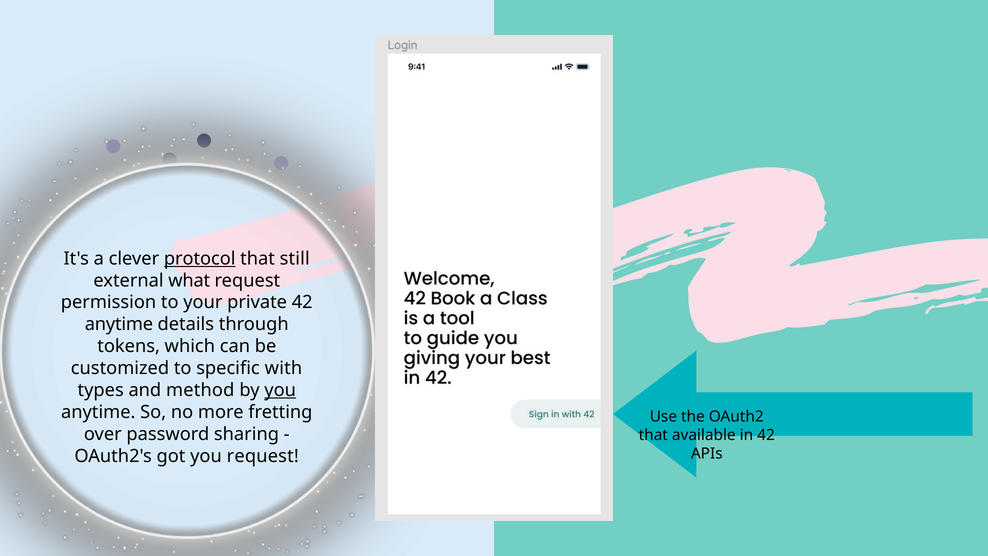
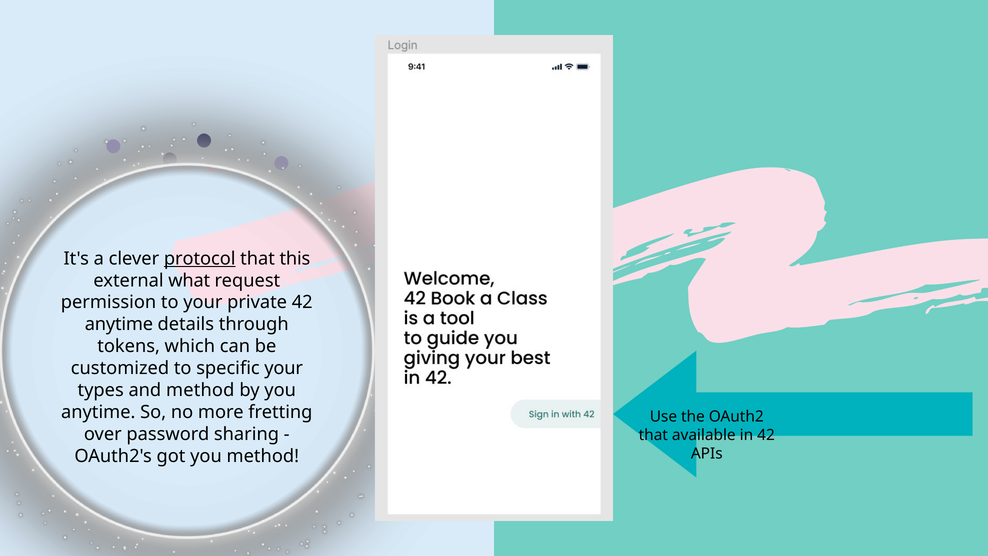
still: still -> this
specific with: with -> your
you at (280, 390) underline: present -> none
you request: request -> method
